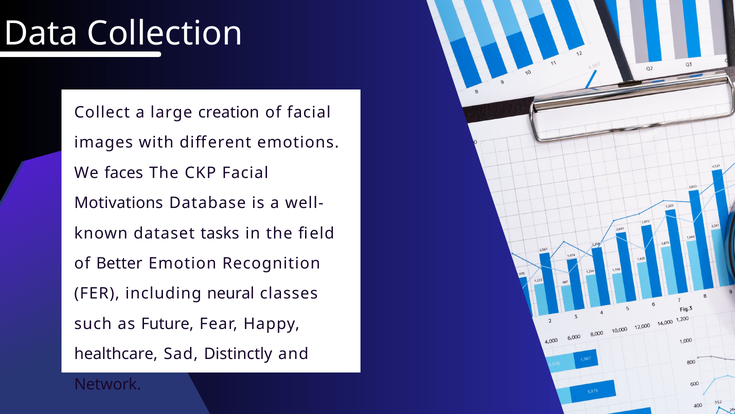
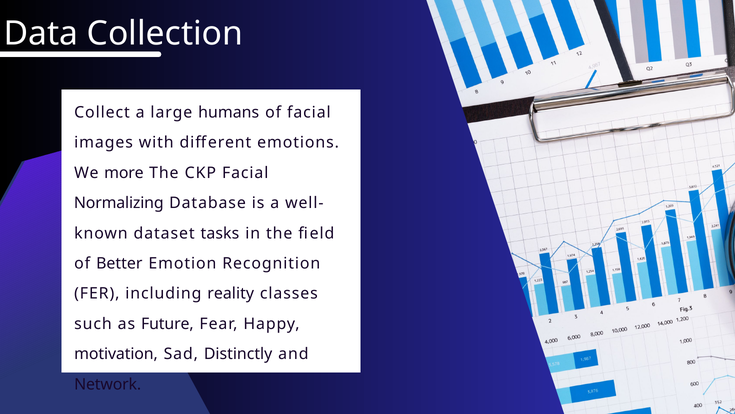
creation: creation -> humans
faces: faces -> more
Motivations: Motivations -> Normalizing
neural: neural -> reality
healthcare: healthcare -> motivation
